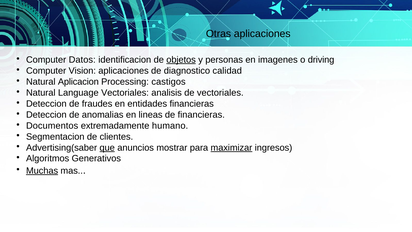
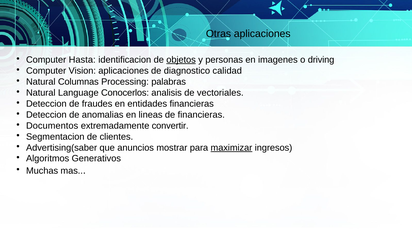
Datos: Datos -> Hasta
Aplicacion: Aplicacion -> Columnas
castigos: castigos -> palabras
Language Vectoriales: Vectoriales -> Conocerlos
humano: humano -> convertir
que underline: present -> none
Muchas underline: present -> none
